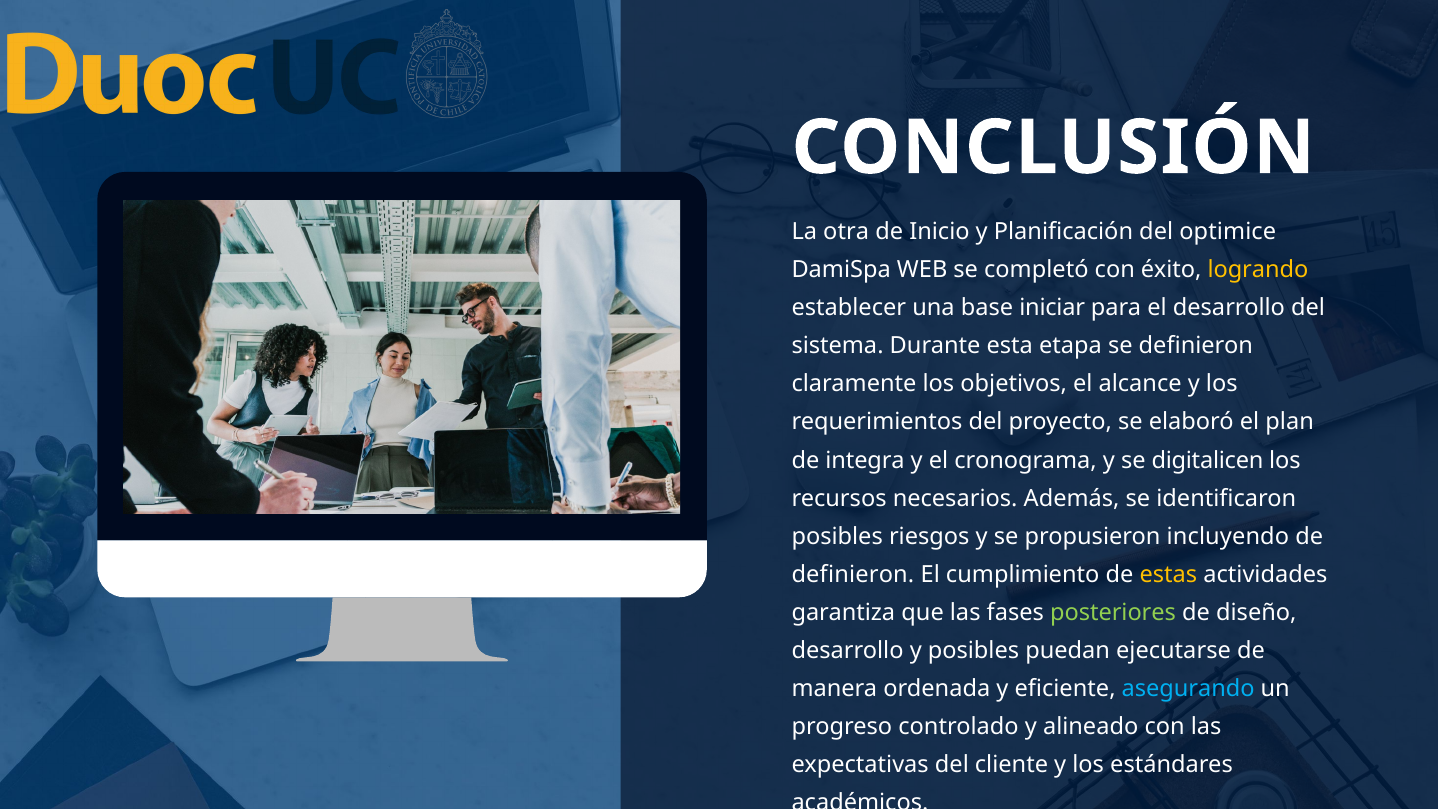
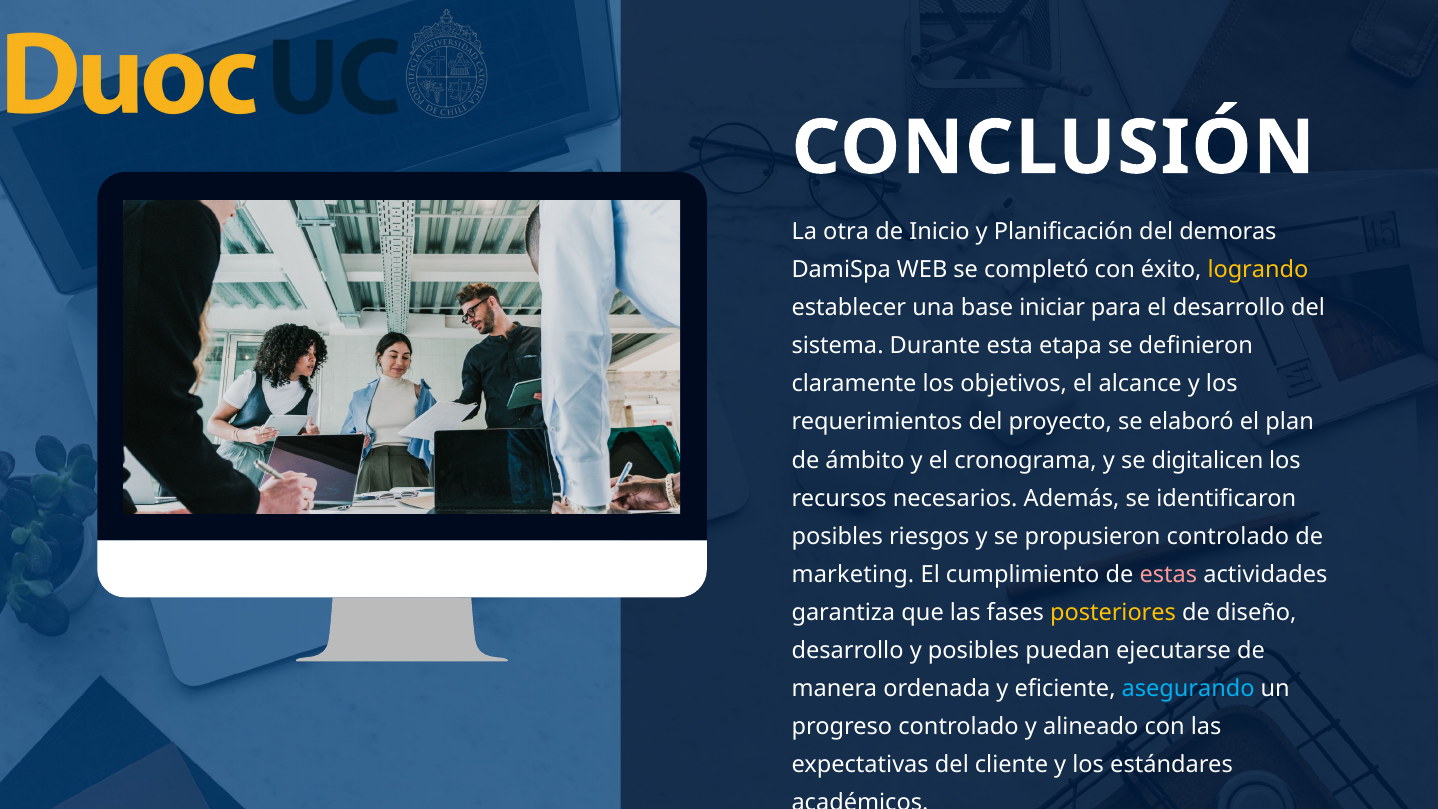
optimice: optimice -> demoras
integra: integra -> ámbito
propusieron incluyendo: incluyendo -> controlado
definieron at (853, 574): definieron -> marketing
estas colour: yellow -> pink
posteriores colour: light green -> yellow
